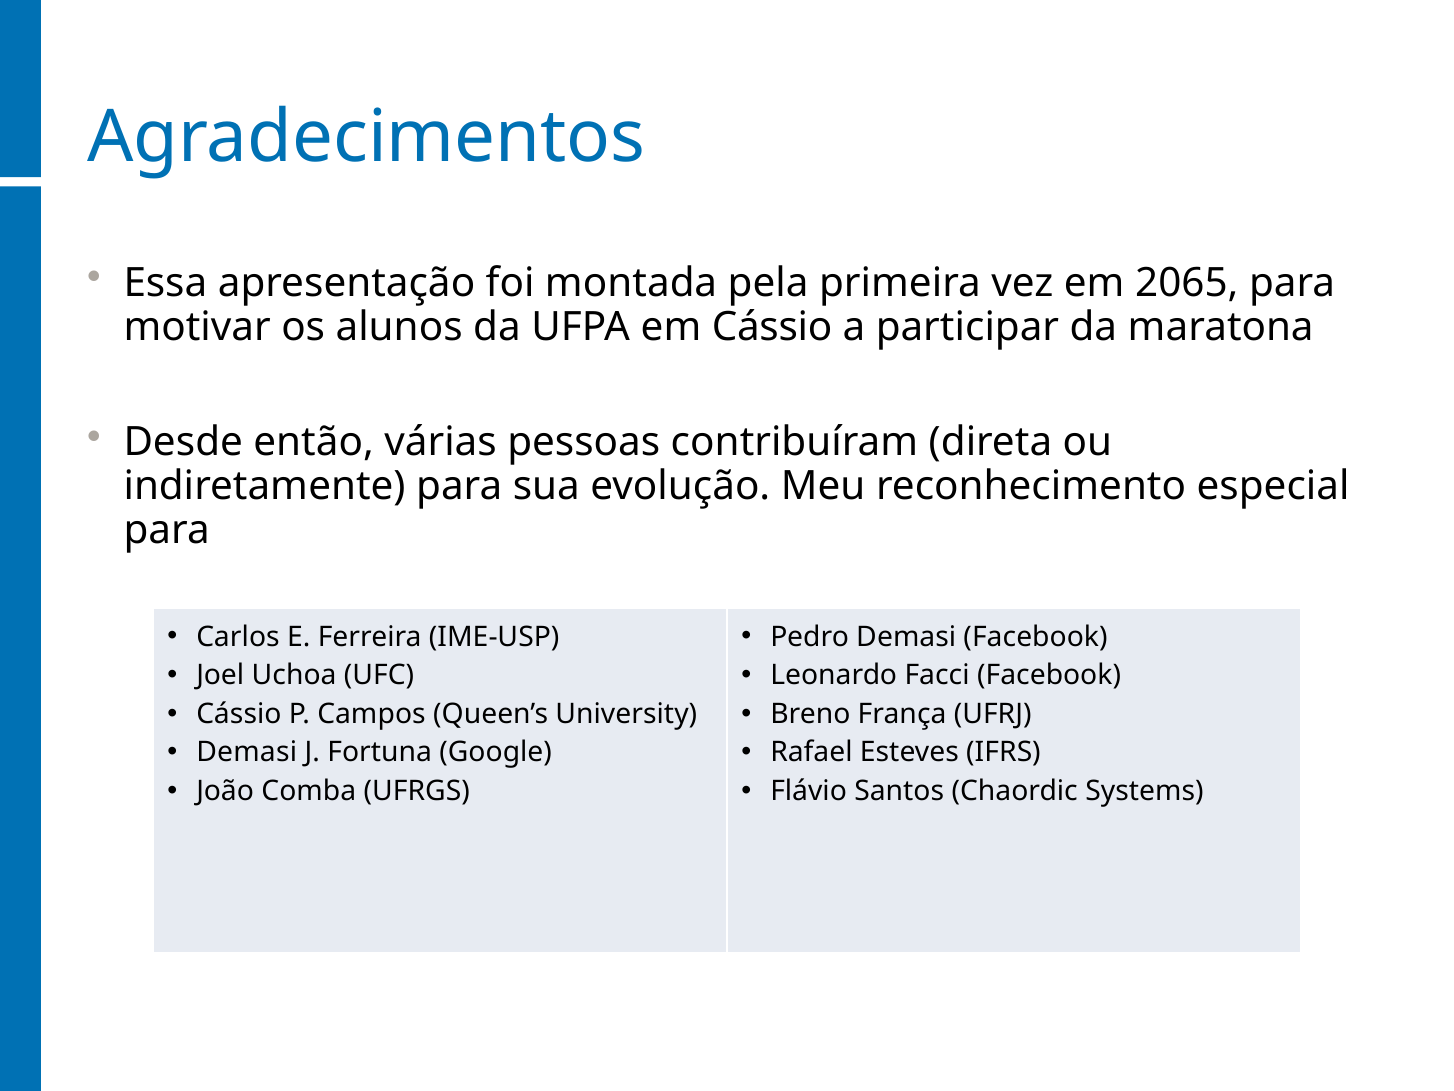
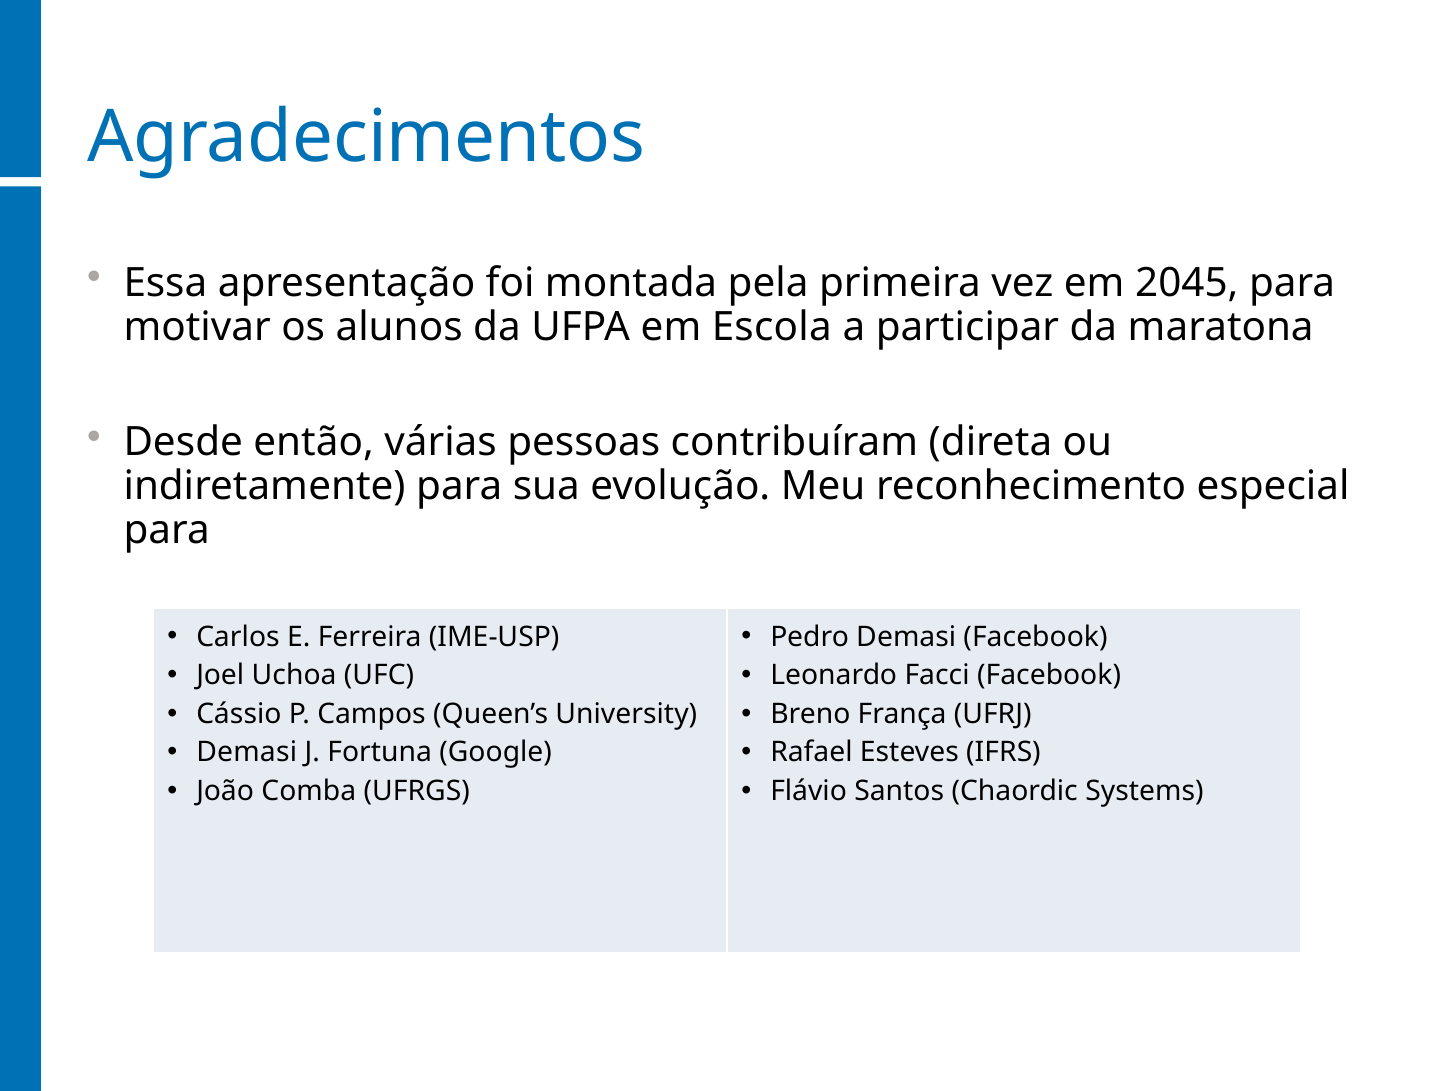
2065: 2065 -> 2045
em Cássio: Cássio -> Escola
